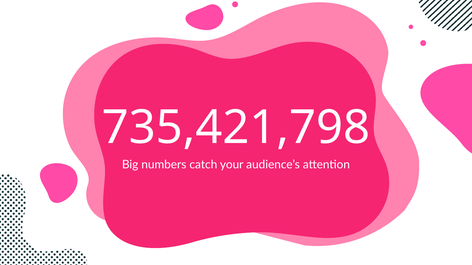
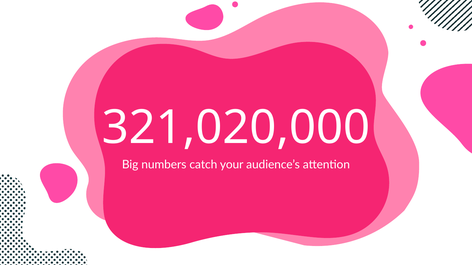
735,421,798: 735,421,798 -> 321,020,000
